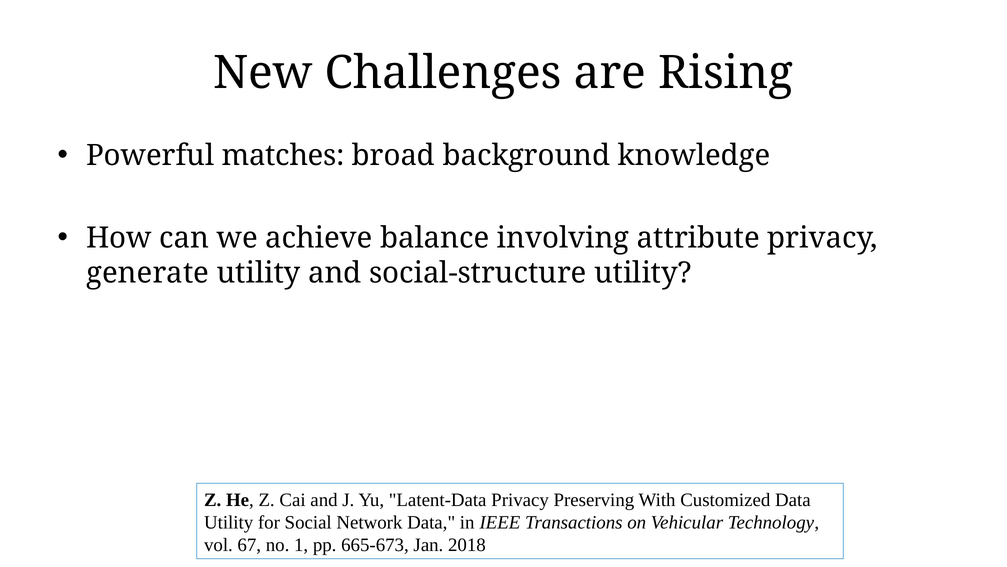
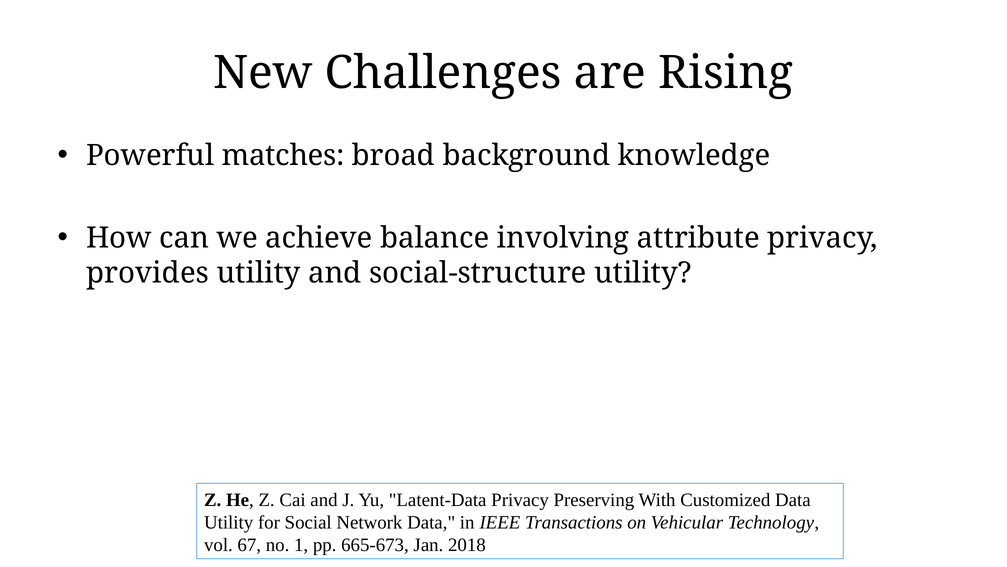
generate: generate -> provides
